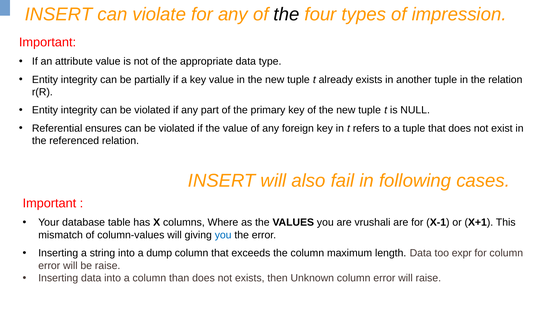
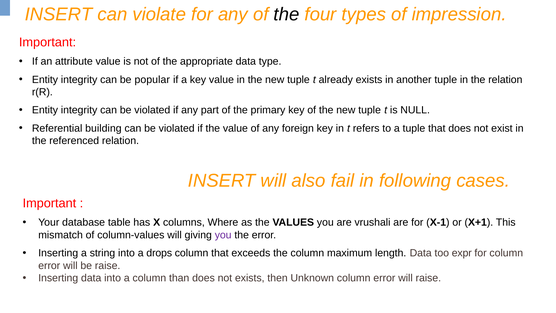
partially: partially -> popular
ensures: ensures -> building
you at (223, 235) colour: blue -> purple
dump: dump -> drops
